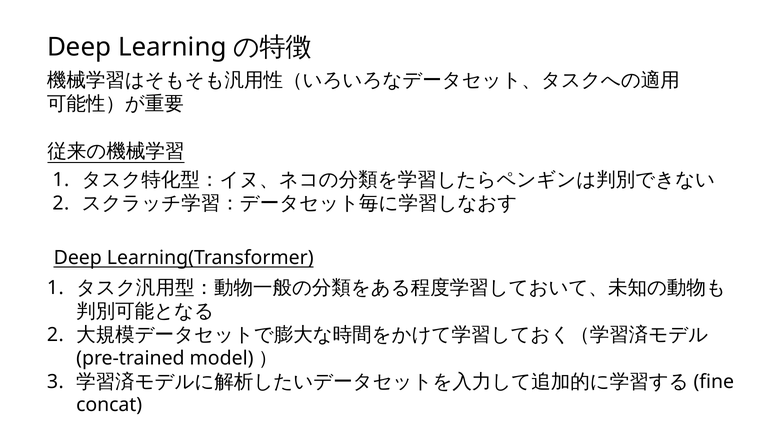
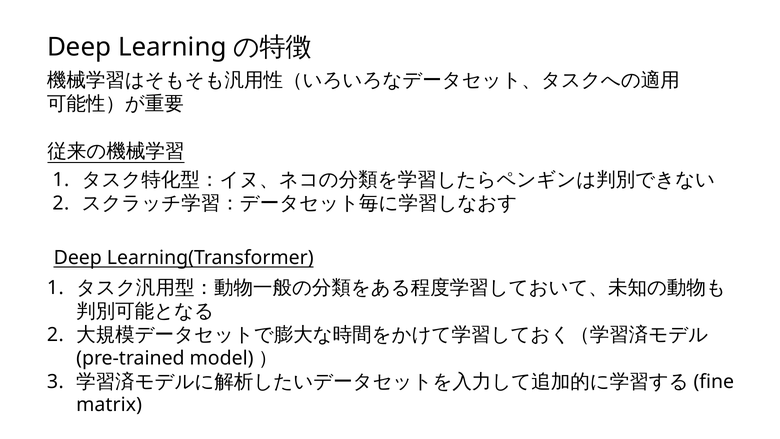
concat: concat -> matrix
